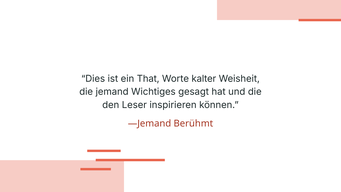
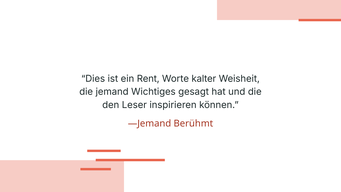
That: That -> Rent
